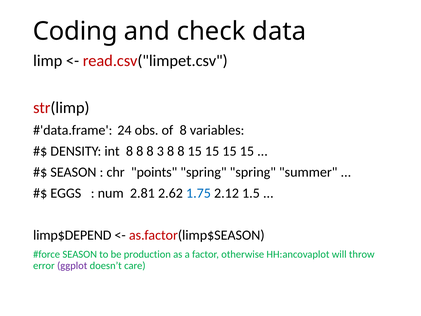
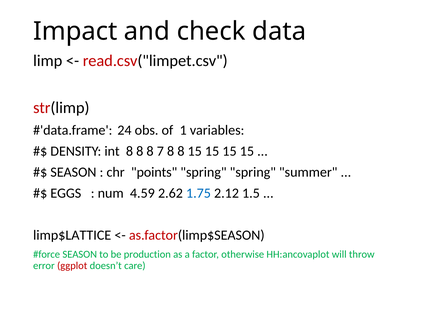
Coding: Coding -> Impact
of 8: 8 -> 1
3: 3 -> 7
2.81: 2.81 -> 4.59
limp$DEPEND: limp$DEPEND -> limp$LATTICE
ggplot colour: purple -> red
